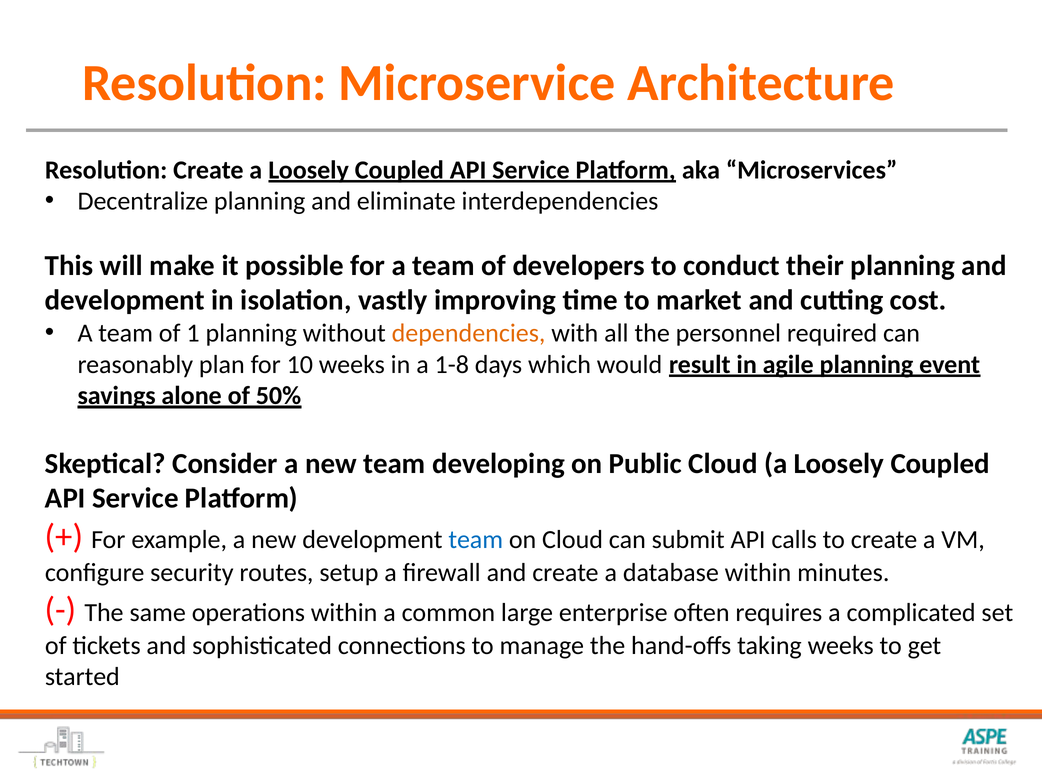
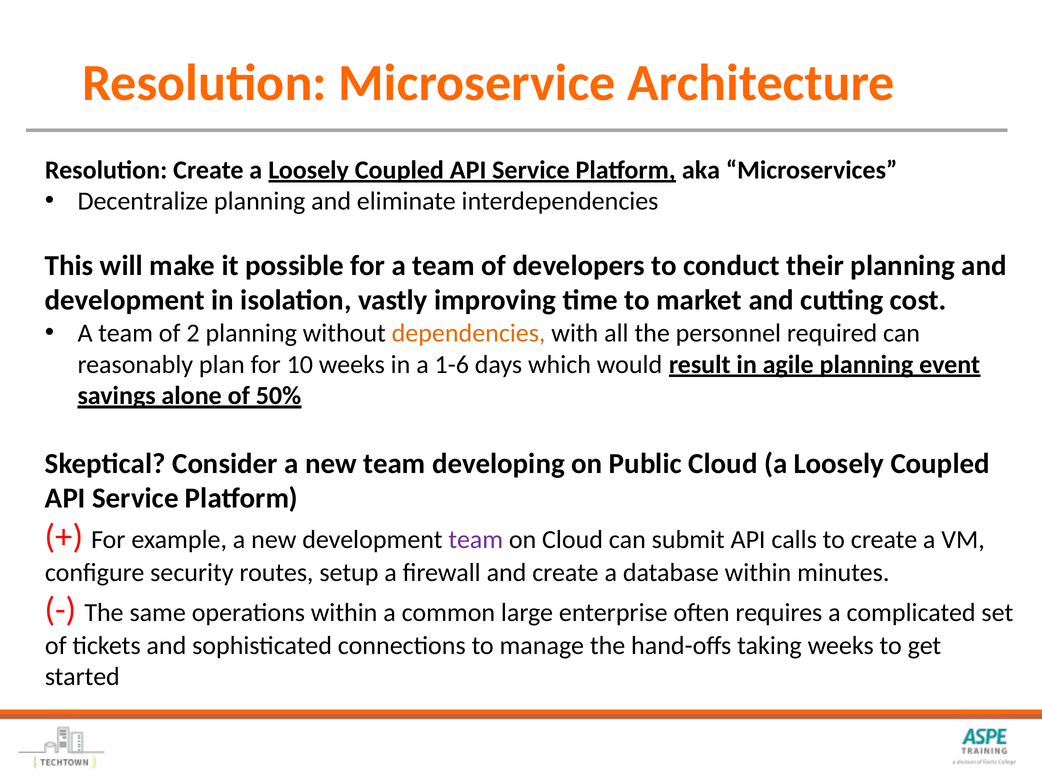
1: 1 -> 2
1-8: 1-8 -> 1-6
team at (476, 540) colour: blue -> purple
